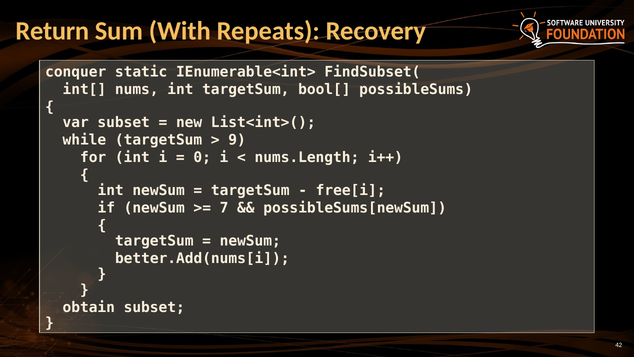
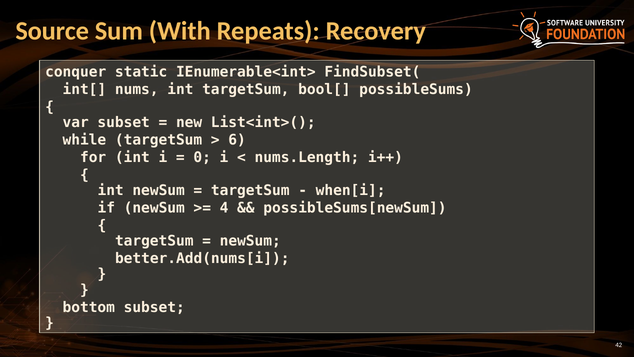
Return: Return -> Source
9: 9 -> 6
free[i: free[i -> when[i
7: 7 -> 4
obtain: obtain -> bottom
